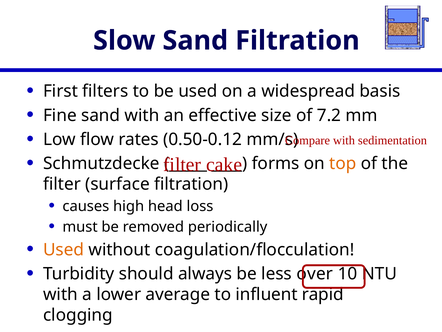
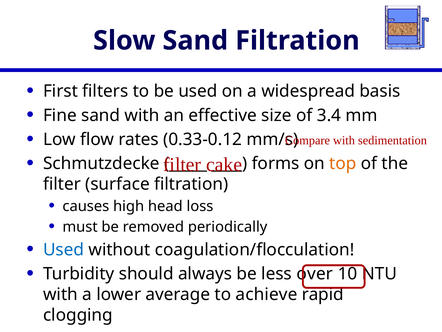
7.2: 7.2 -> 3.4
0.50-0.12: 0.50-0.12 -> 0.33-0.12
Used at (64, 249) colour: orange -> blue
influent: influent -> achieve
